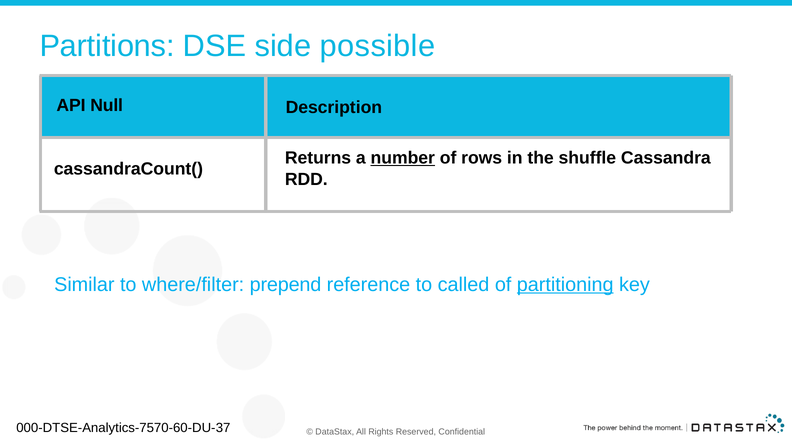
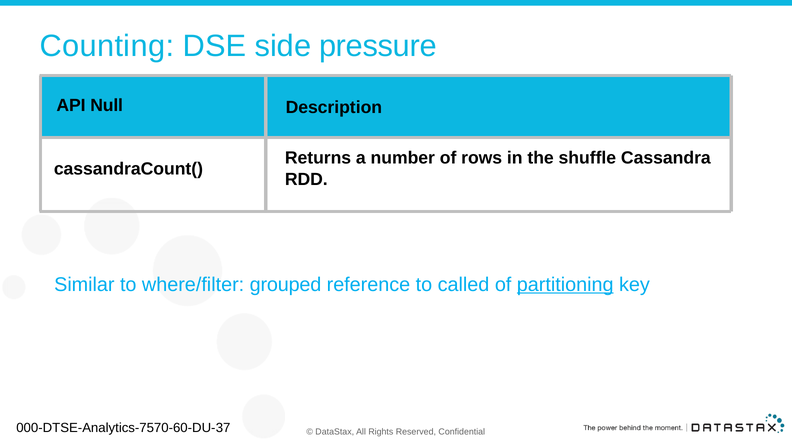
Partitions: Partitions -> Counting
possible: possible -> pressure
number underline: present -> none
prepend: prepend -> grouped
